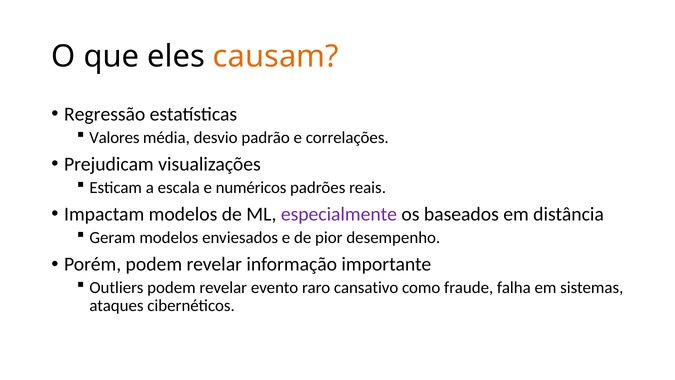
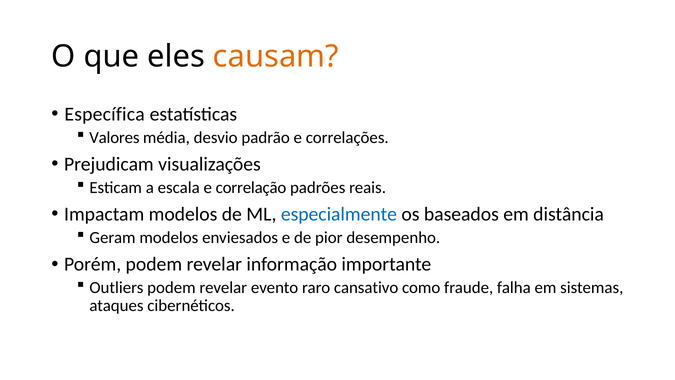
Regressão: Regressão -> Específica
numéricos: numéricos -> correlação
especialmente colour: purple -> blue
